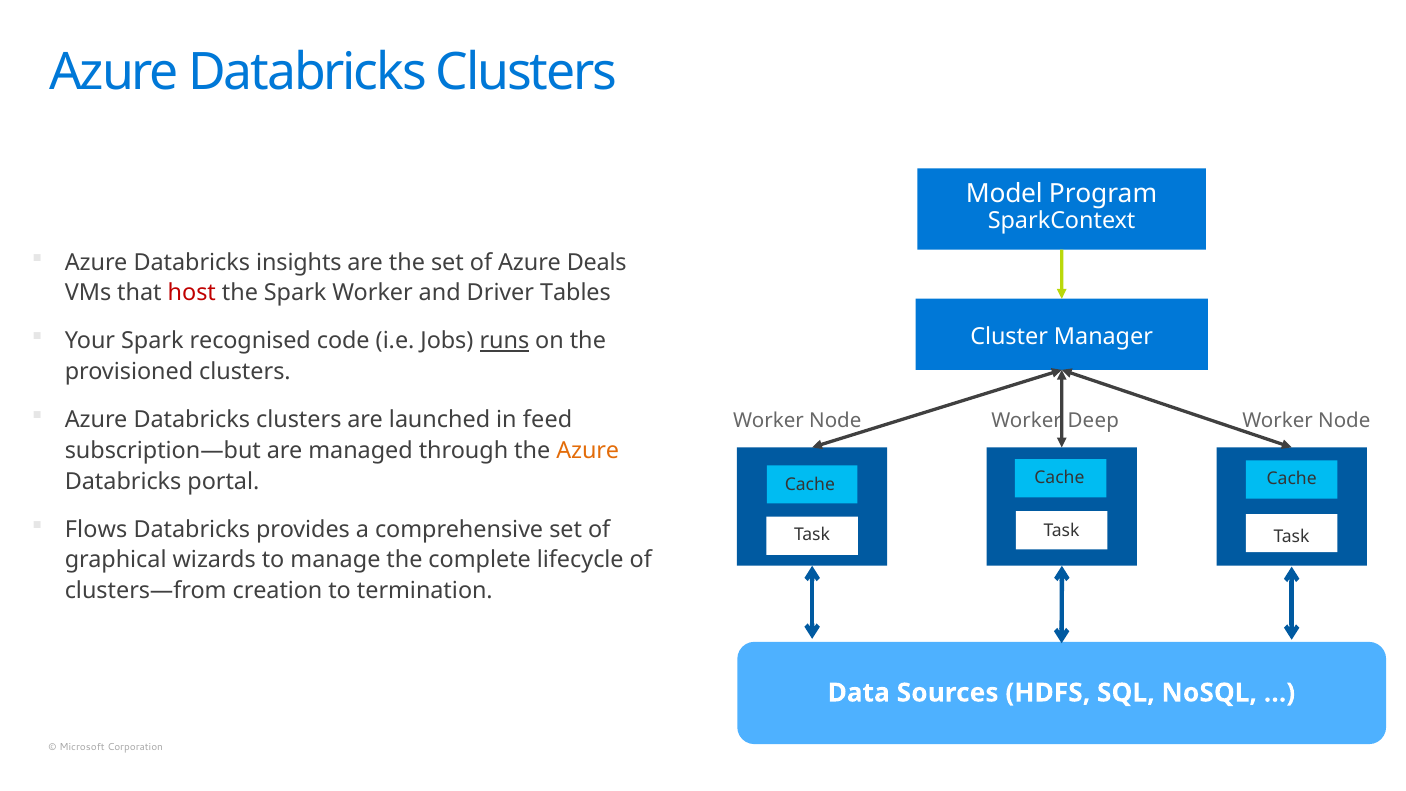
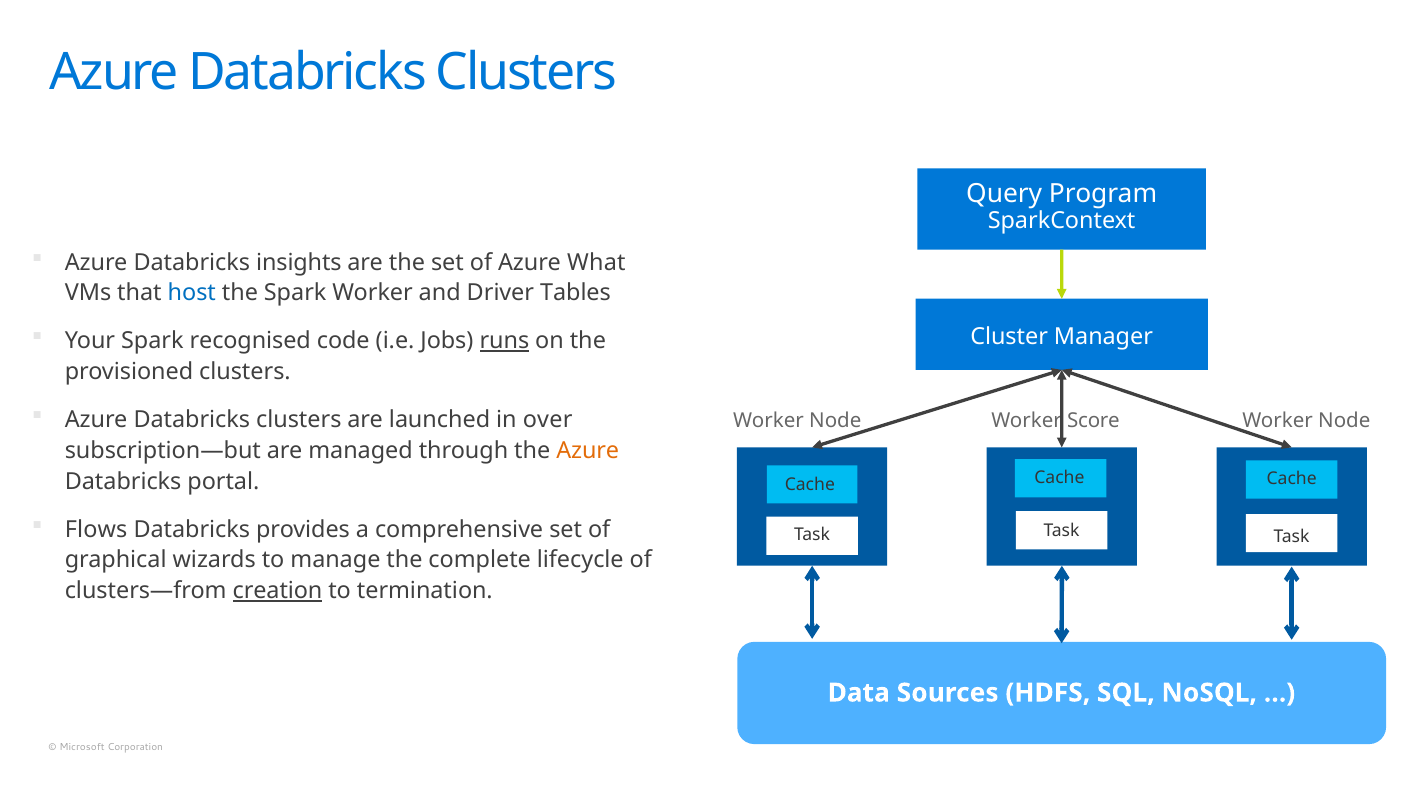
Model: Model -> Query
Deals: Deals -> What
host colour: red -> blue
feed: feed -> over
Deep: Deep -> Score
creation underline: none -> present
